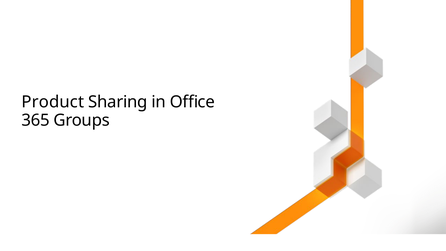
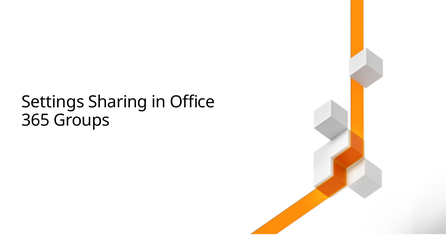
Product: Product -> Settings
